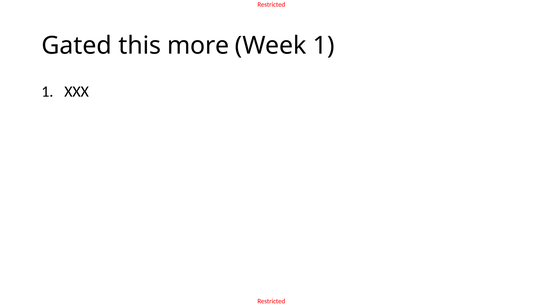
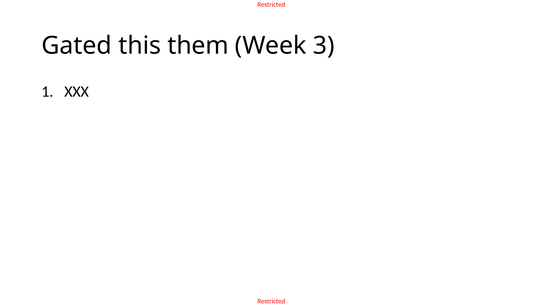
more: more -> them
Week 1: 1 -> 3
